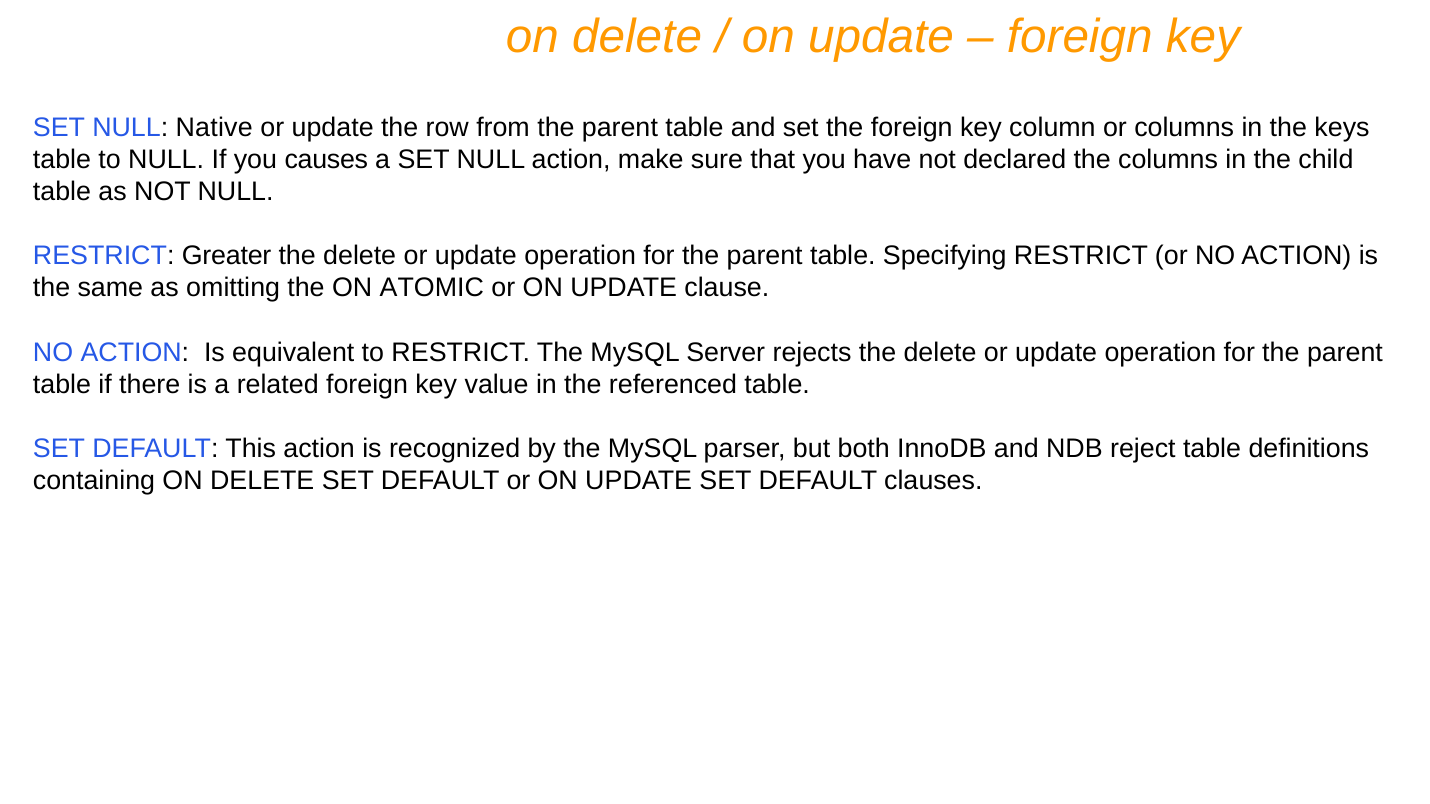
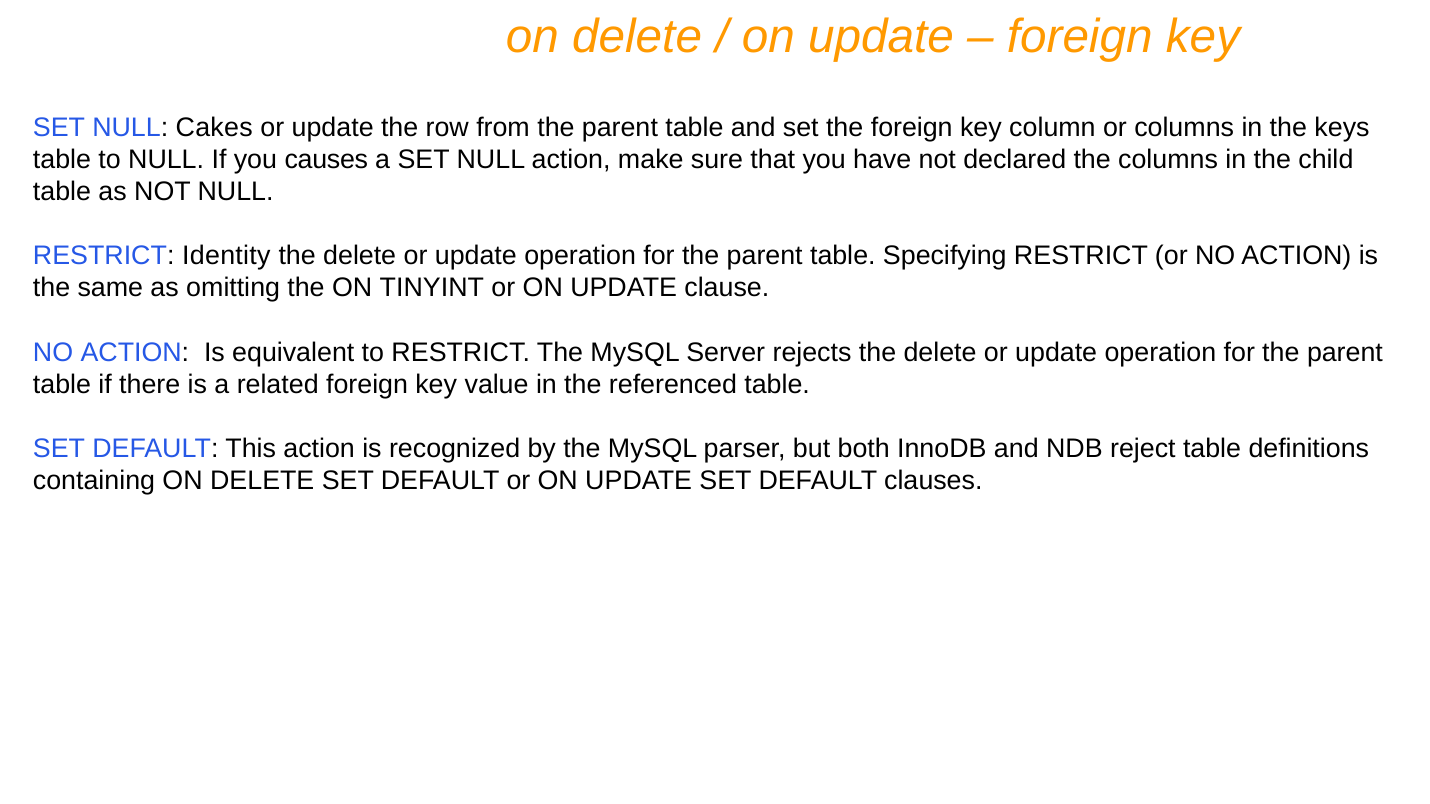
Native: Native -> Cakes
Greater: Greater -> Identity
ATOMIC: ATOMIC -> TINYINT
